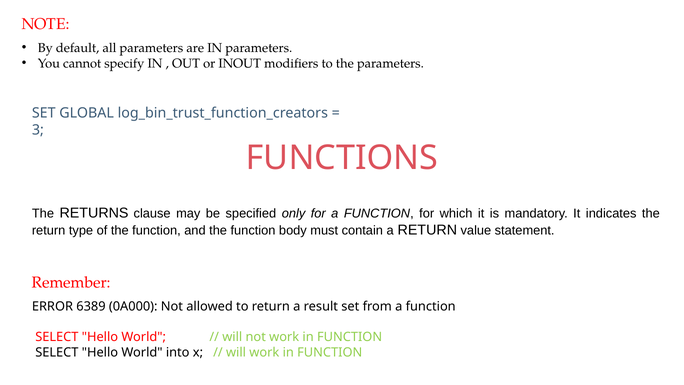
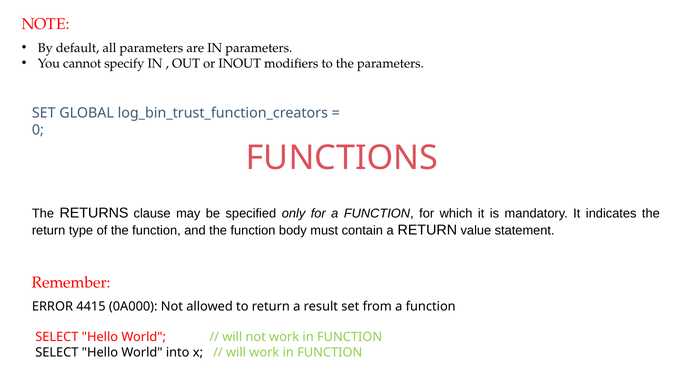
3: 3 -> 0
6389: 6389 -> 4415
